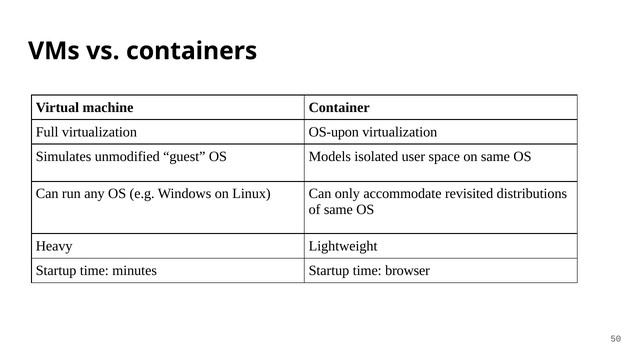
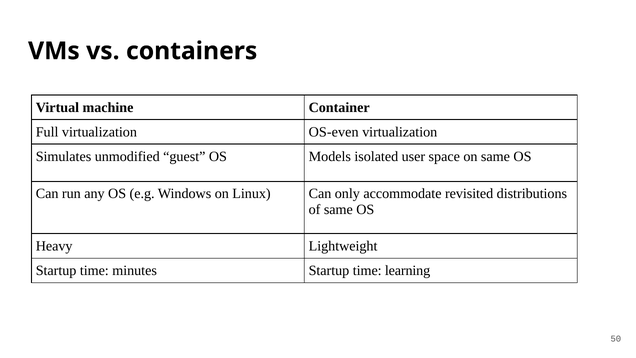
OS-upon: OS-upon -> OS-even
browser: browser -> learning
